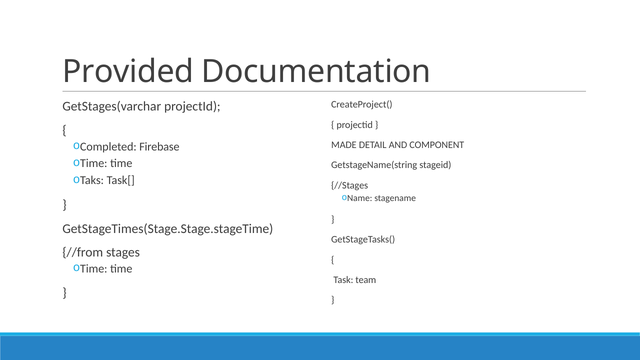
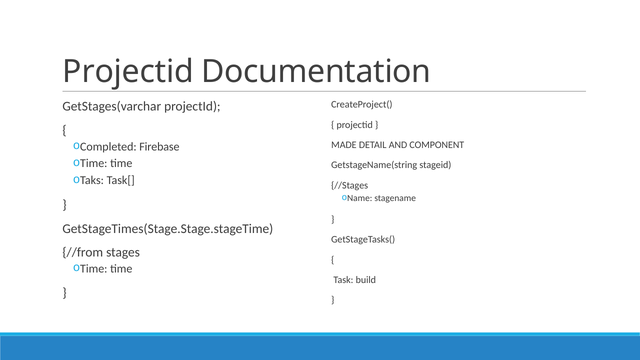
Provided at (128, 72): Provided -> Projectid
team: team -> build
